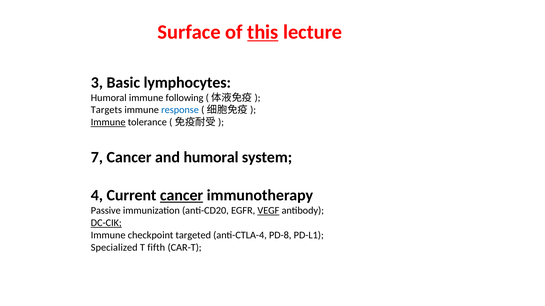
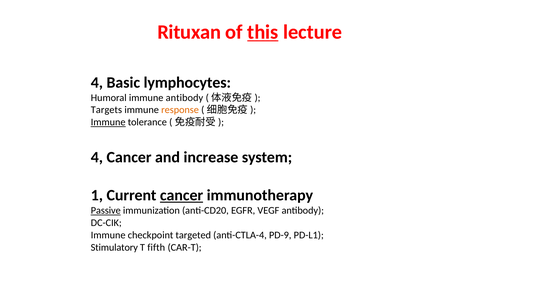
Surface: Surface -> Rituxan
3 at (97, 83): 3 -> 4
immune following: following -> antibody
response colour: blue -> orange
7 at (97, 158): 7 -> 4
and humoral: humoral -> increase
4: 4 -> 1
Passive underline: none -> present
VEGF underline: present -> none
DC-CIK underline: present -> none
PD-8: PD-8 -> PD-9
Specialized: Specialized -> Stimulatory
